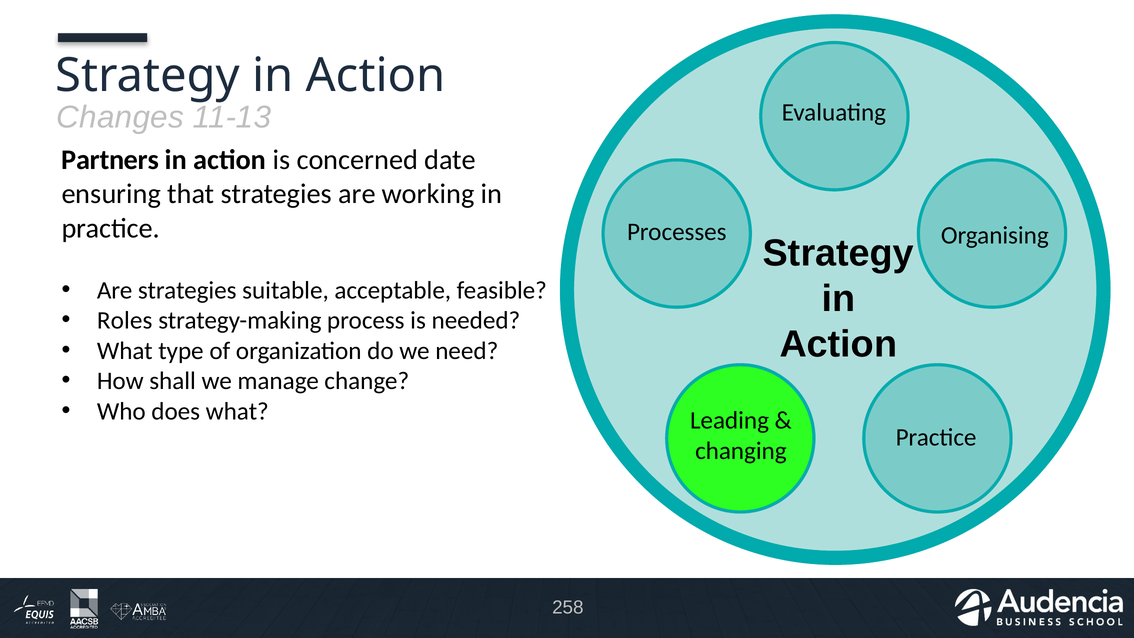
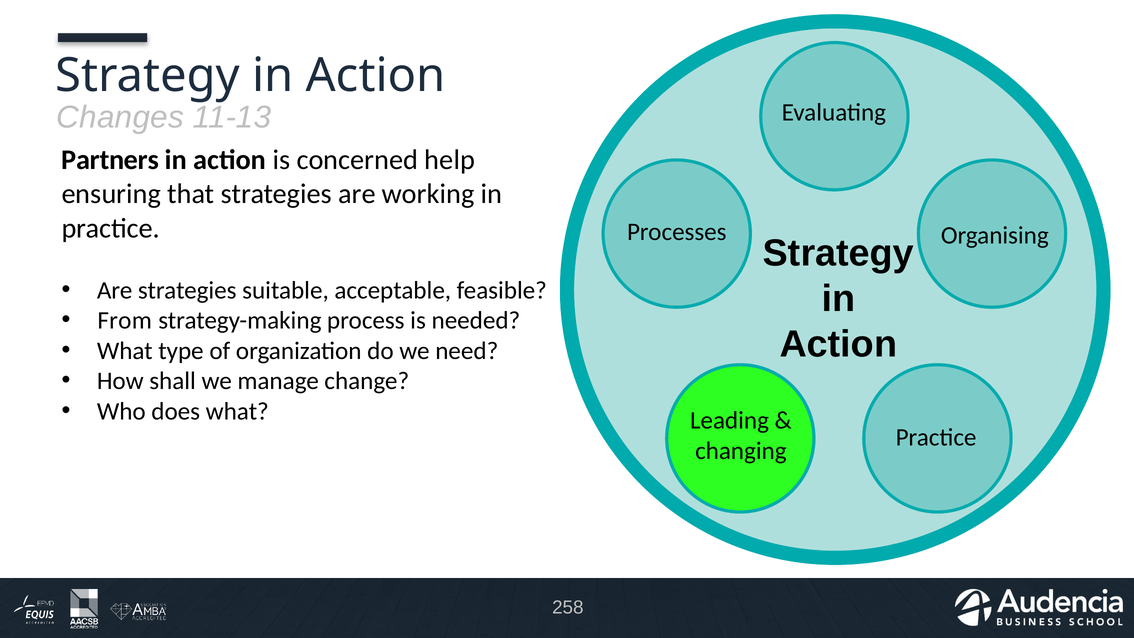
date: date -> help
Roles: Roles -> From
